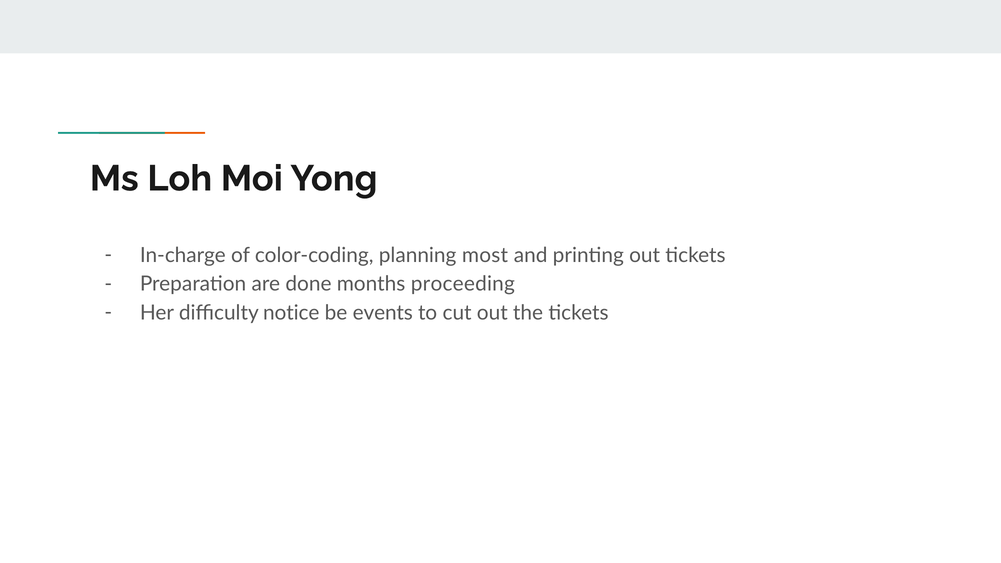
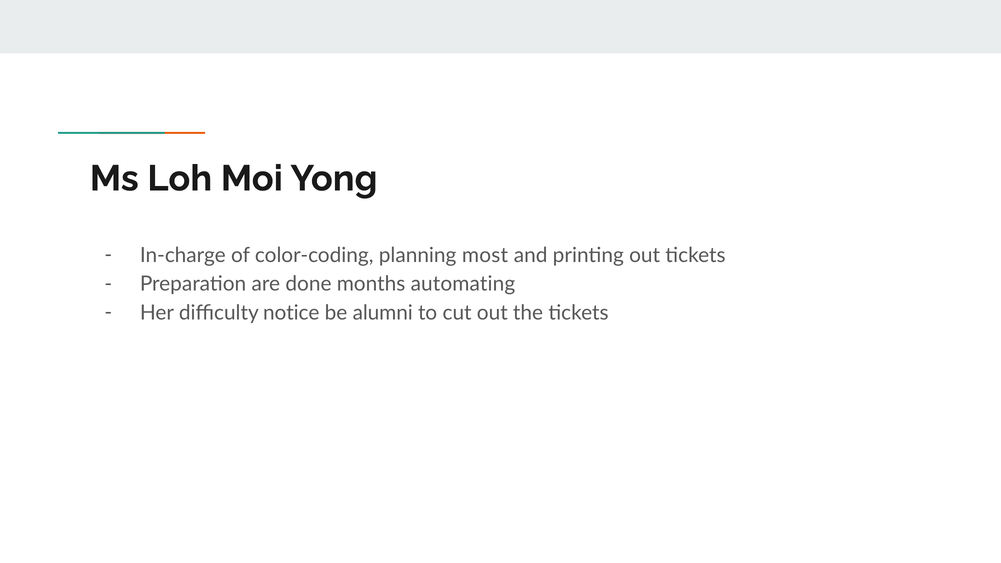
proceeding: proceeding -> automating
events: events -> alumni
